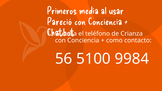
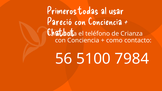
media: media -> todas
9984: 9984 -> 7984
